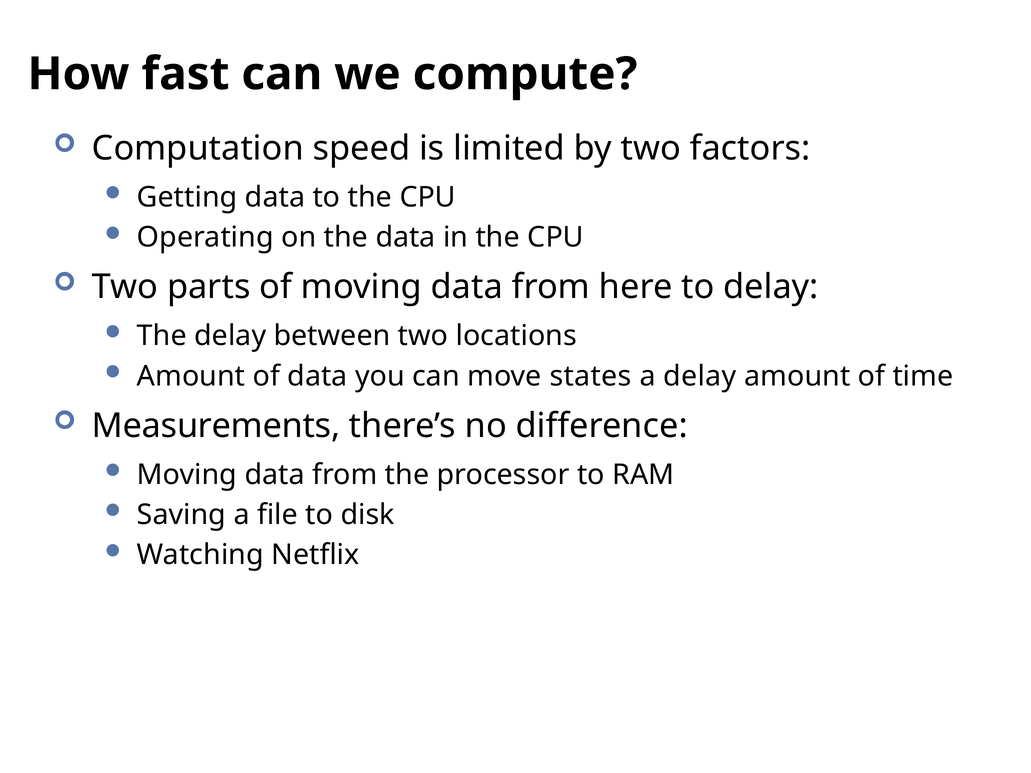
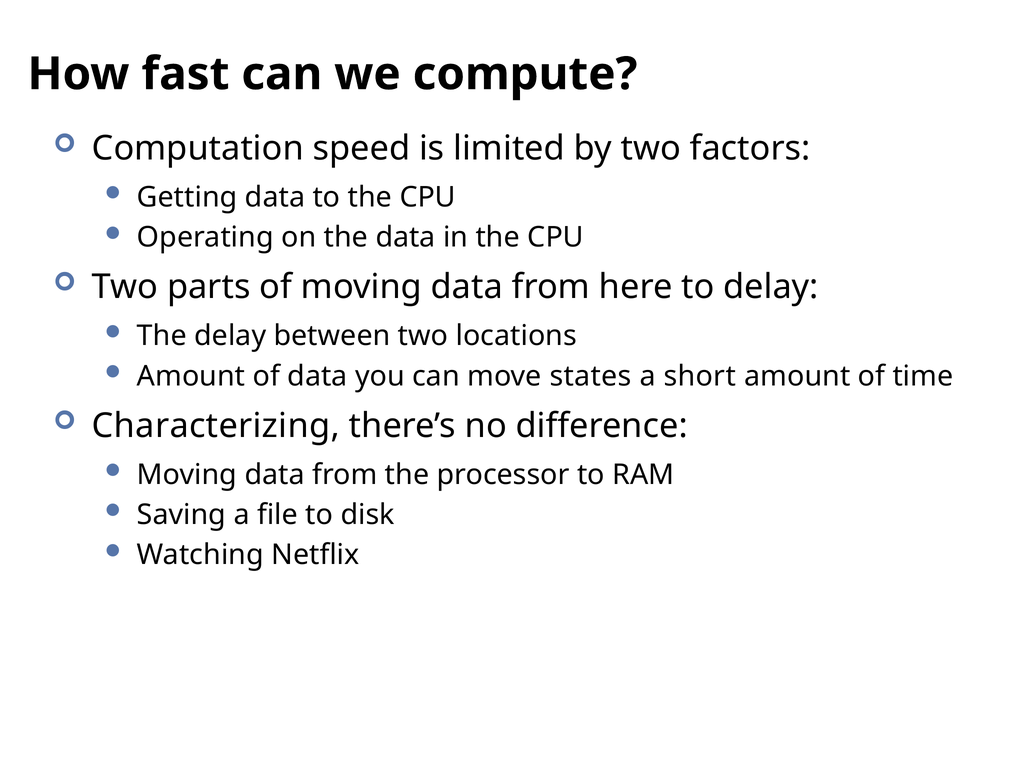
a delay: delay -> short
Measurements: Measurements -> Characterizing
